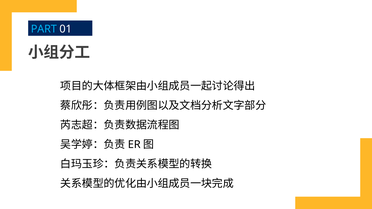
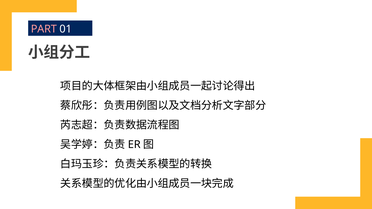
PART colour: light blue -> pink
